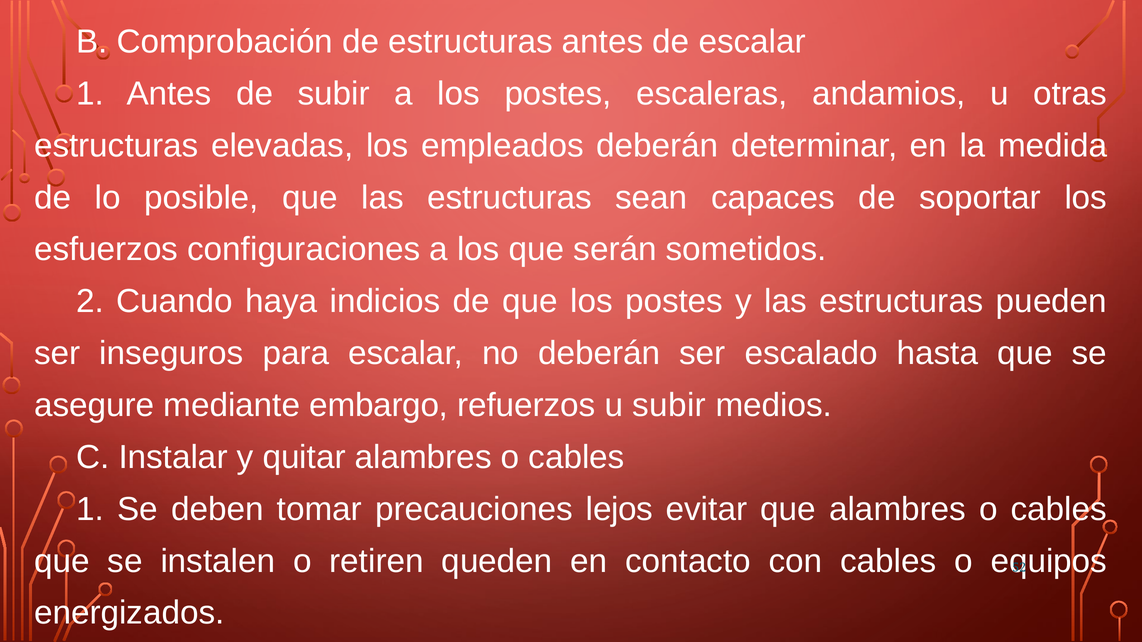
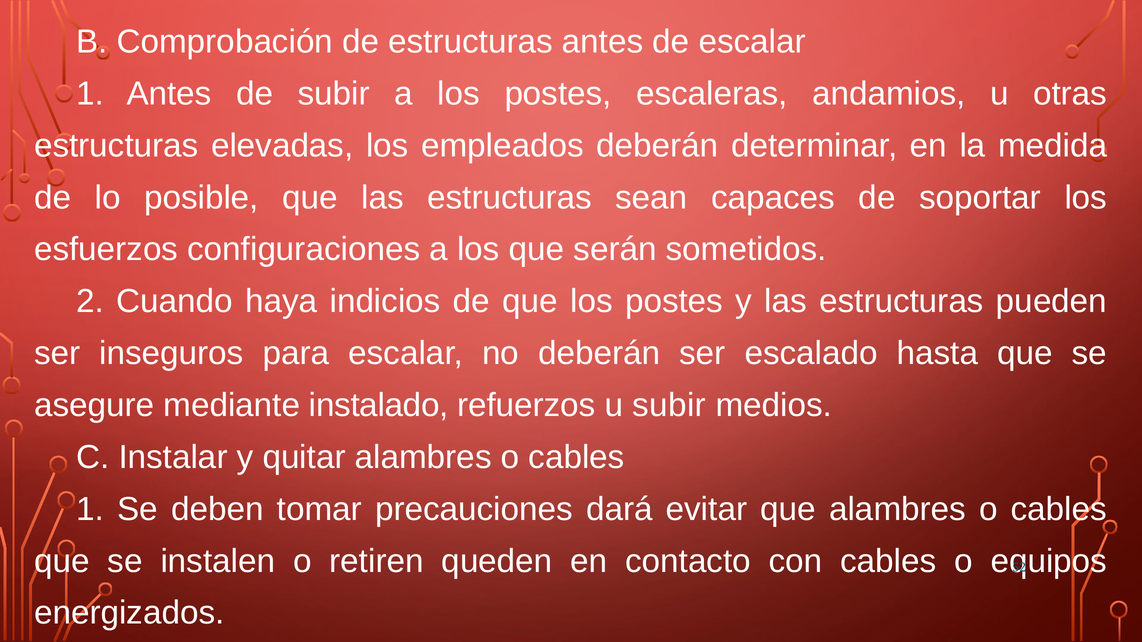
embargo: embargo -> instalado
lejos: lejos -> dará
